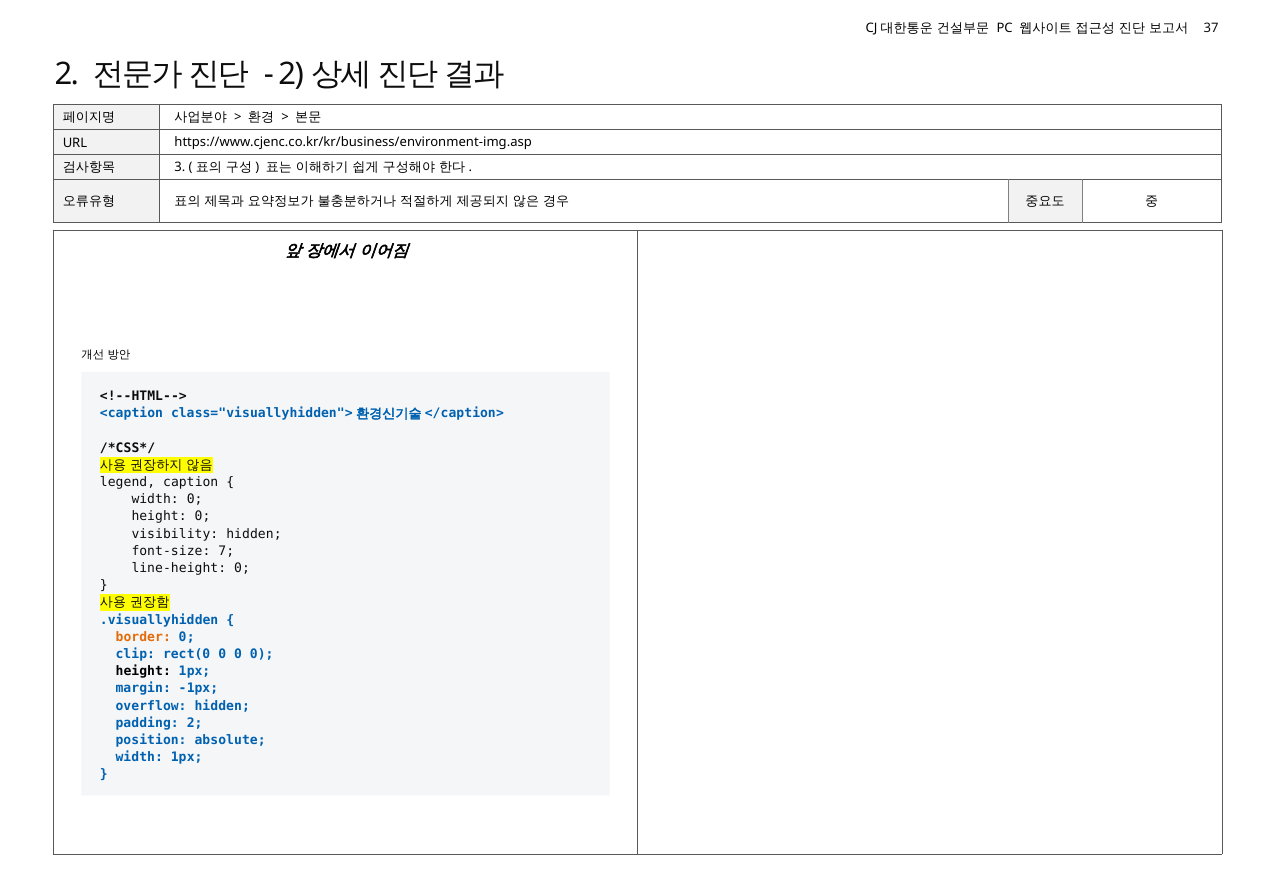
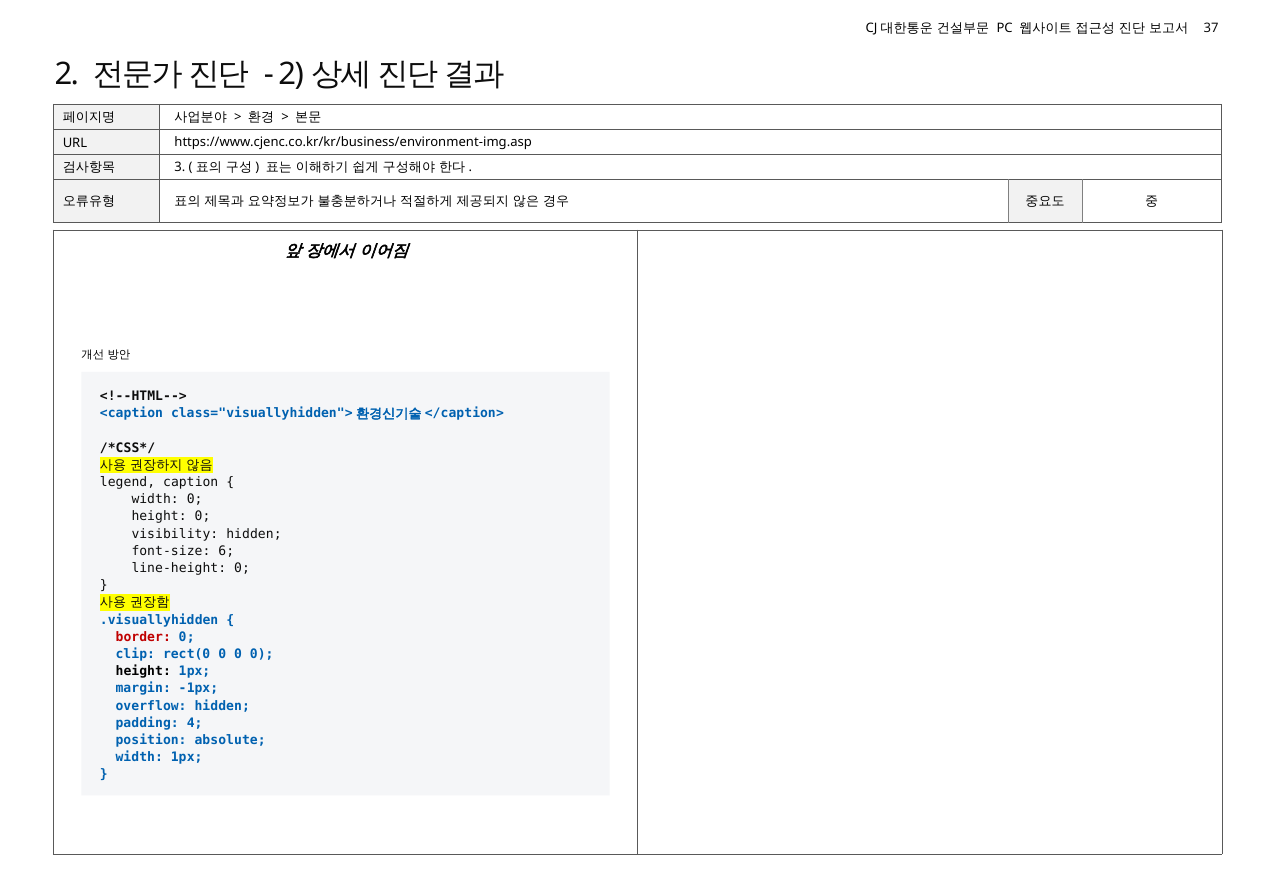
7: 7 -> 6
border colour: orange -> red
padding 2: 2 -> 4
